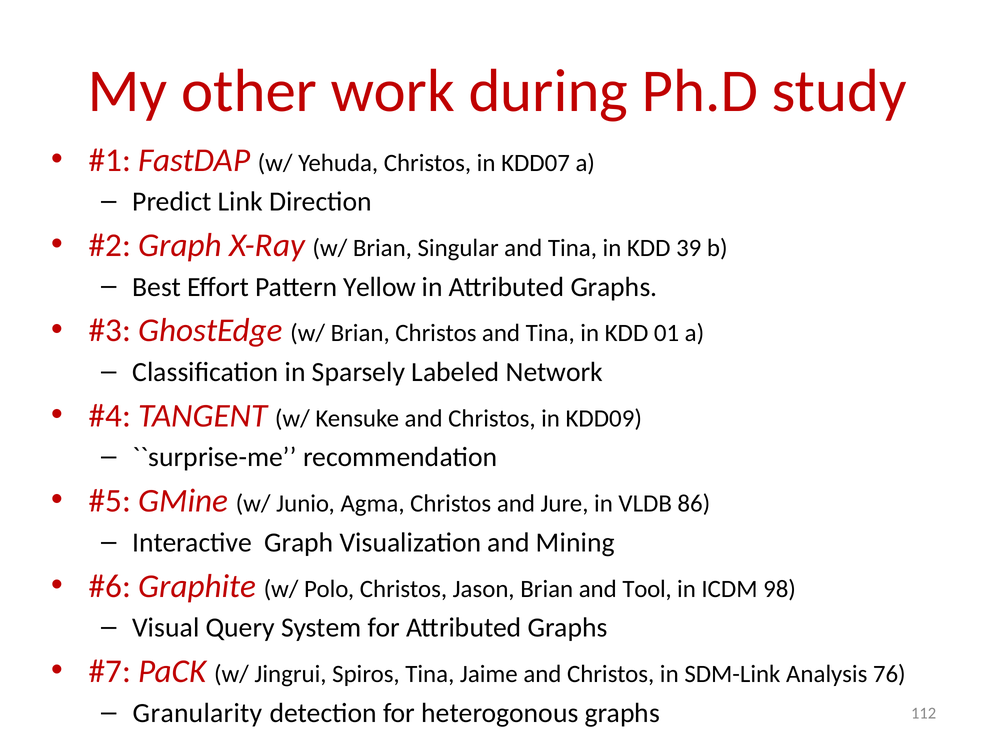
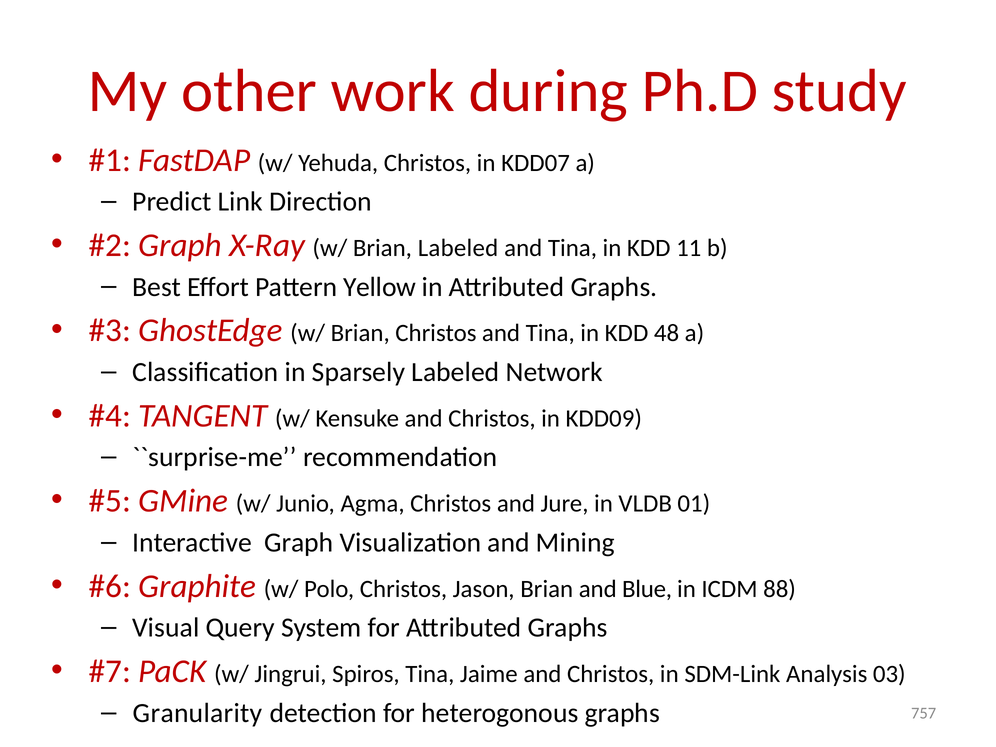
Brian Singular: Singular -> Labeled
39: 39 -> 11
01: 01 -> 48
86: 86 -> 01
Tool: Tool -> Blue
98: 98 -> 88
76: 76 -> 03
112: 112 -> 757
